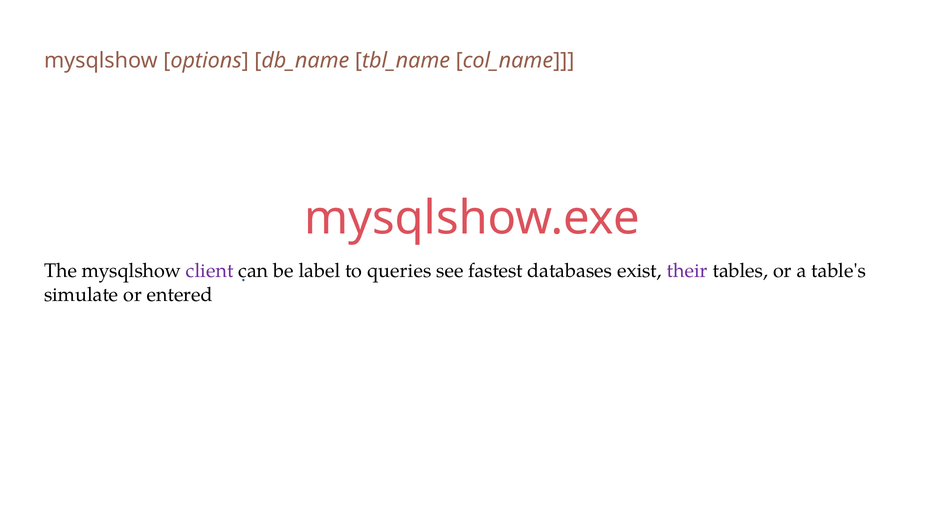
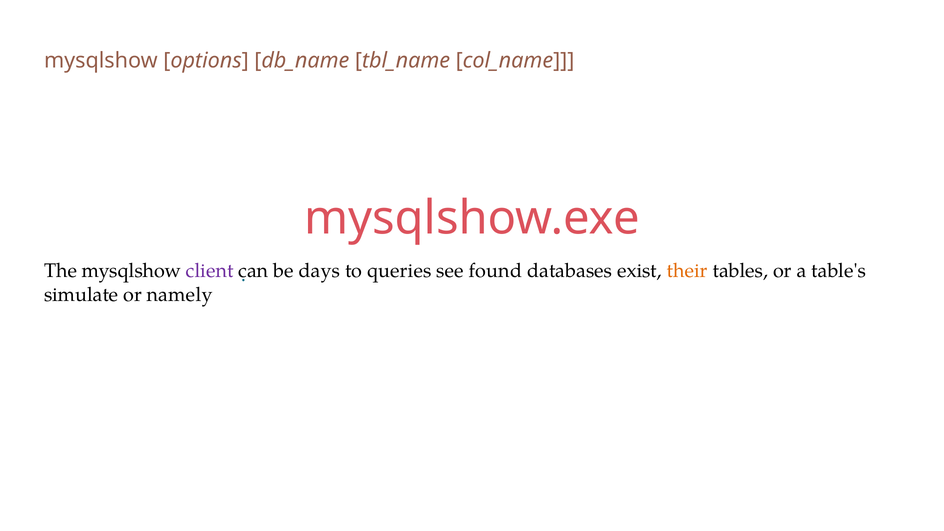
label: label -> days
fastest: fastest -> found
their colour: purple -> orange
entered: entered -> namely
